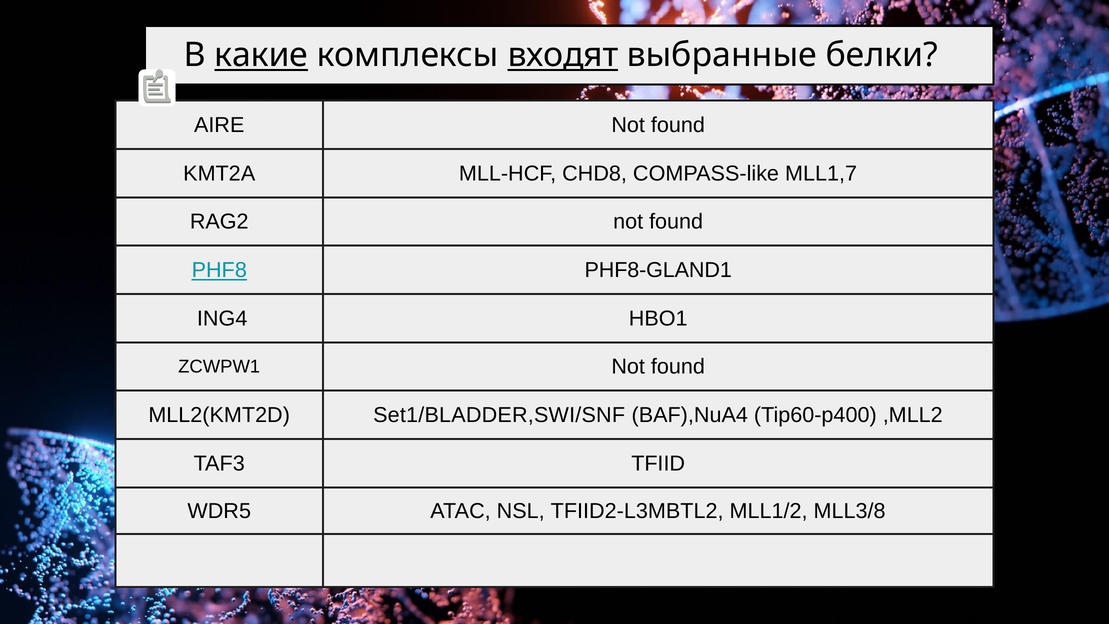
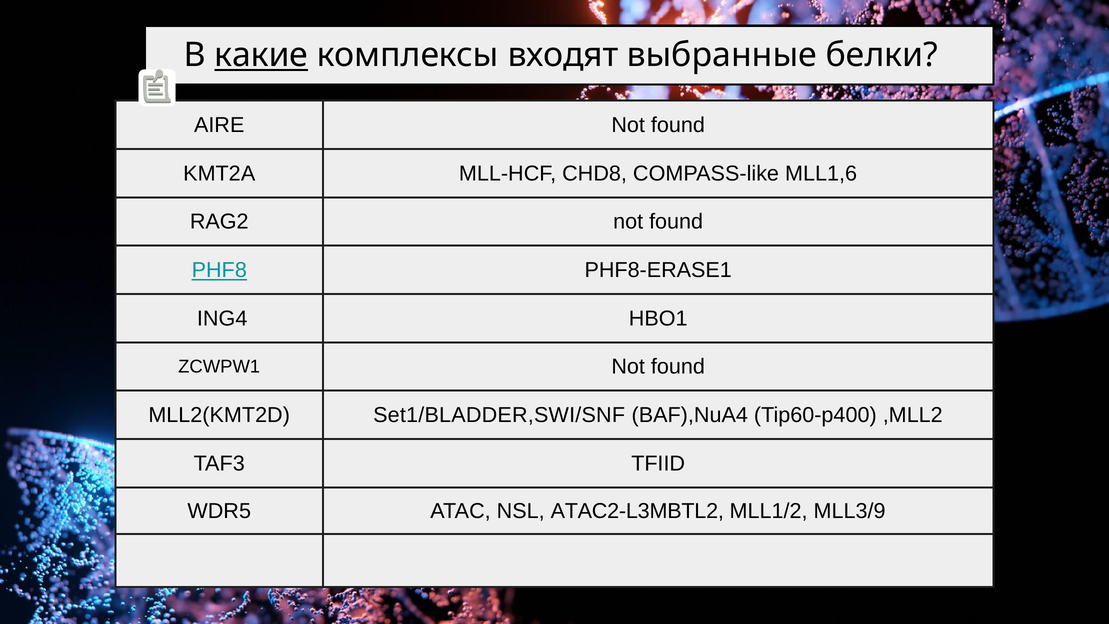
входят underline: present -> none
MLL1,7: MLL1,7 -> MLL1,6
PHF8-GLAND1: PHF8-GLAND1 -> PHF8-ERASE1
TFIID2-L3MBTL2: TFIID2-L3MBTL2 -> ATAC2-L3MBTL2
MLL3/8: MLL3/8 -> MLL3/9
